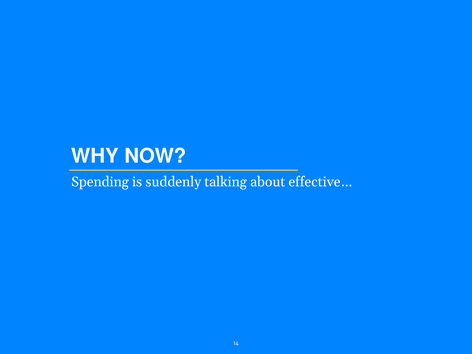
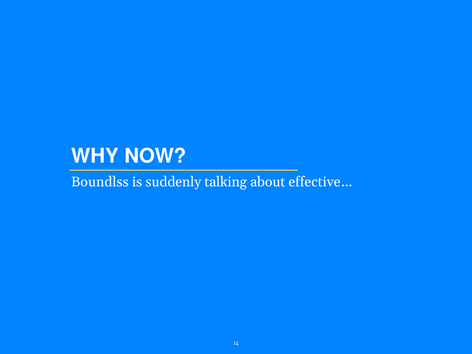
Spending: Spending -> Boundlss
